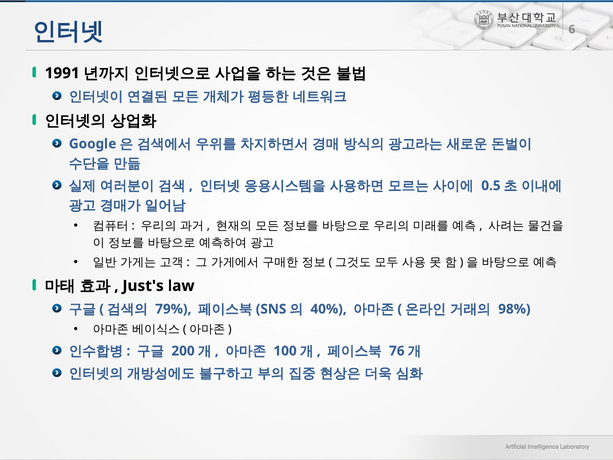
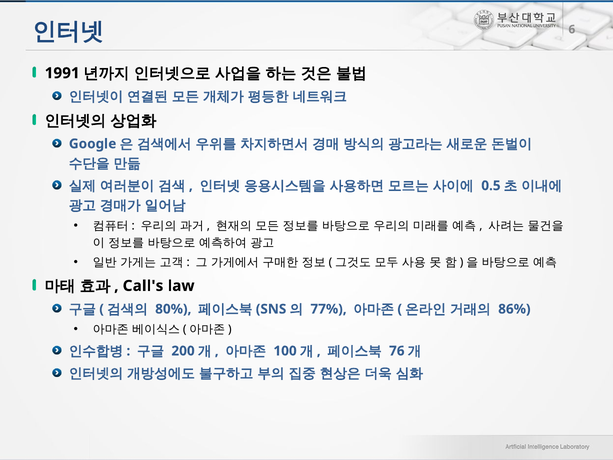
Just's: Just's -> Call's
79%: 79% -> 80%
40%: 40% -> 77%
98%: 98% -> 86%
